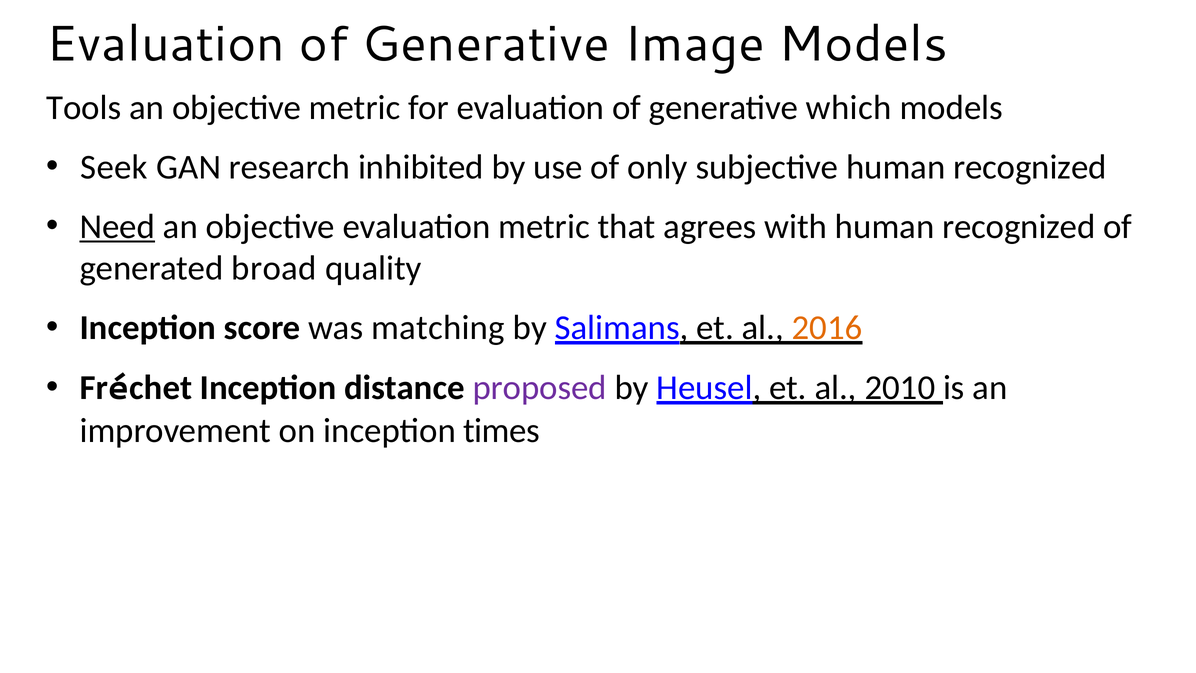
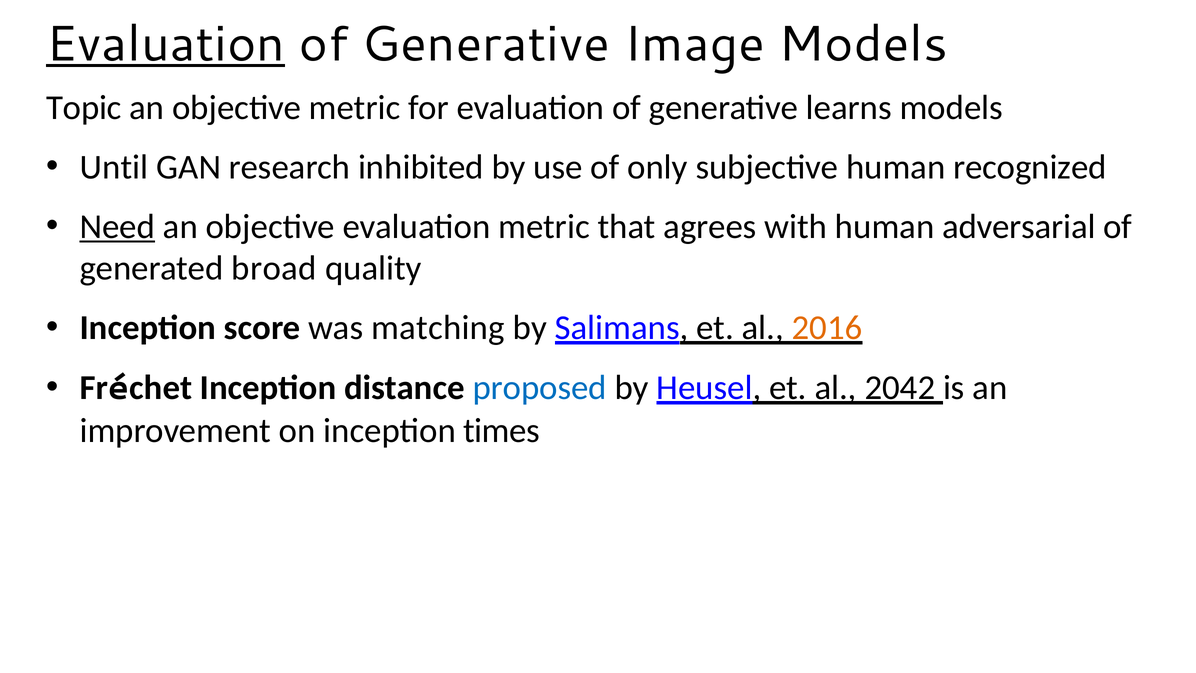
Evaluation at (166, 44) underline: none -> present
Tools: Tools -> Topic
which: which -> learns
Seek: Seek -> Until
with human recognized: recognized -> adversarial
proposed colour: purple -> blue
2010: 2010 -> 2042
